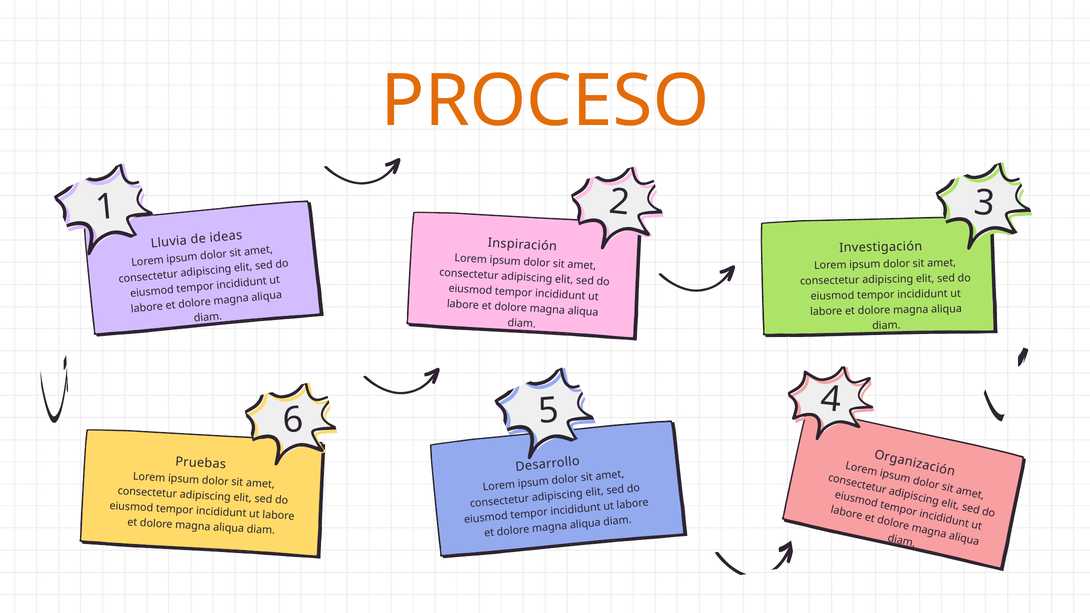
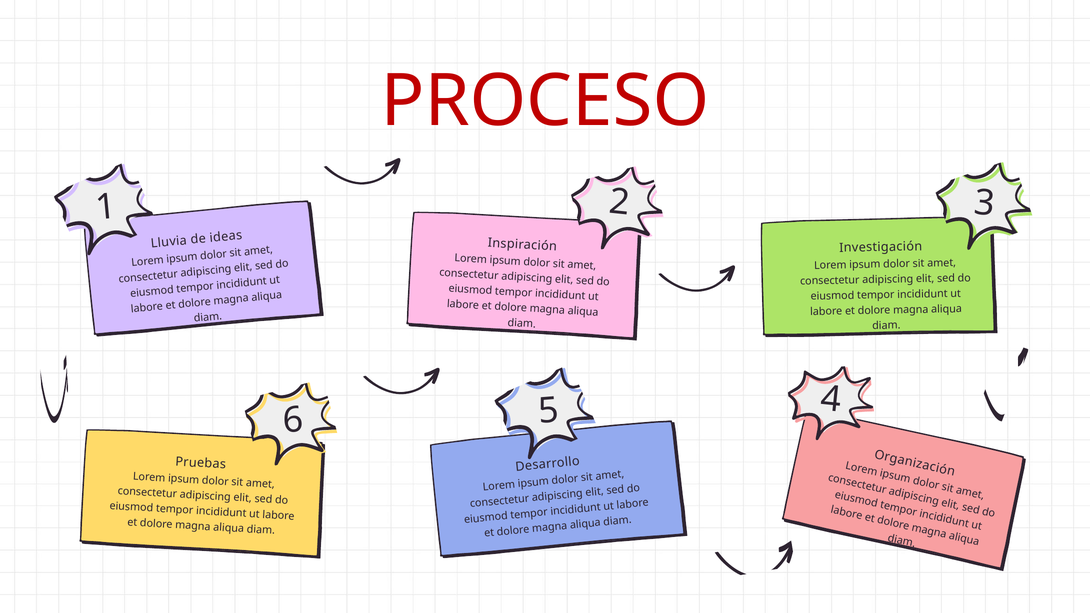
PROCESO colour: orange -> red
